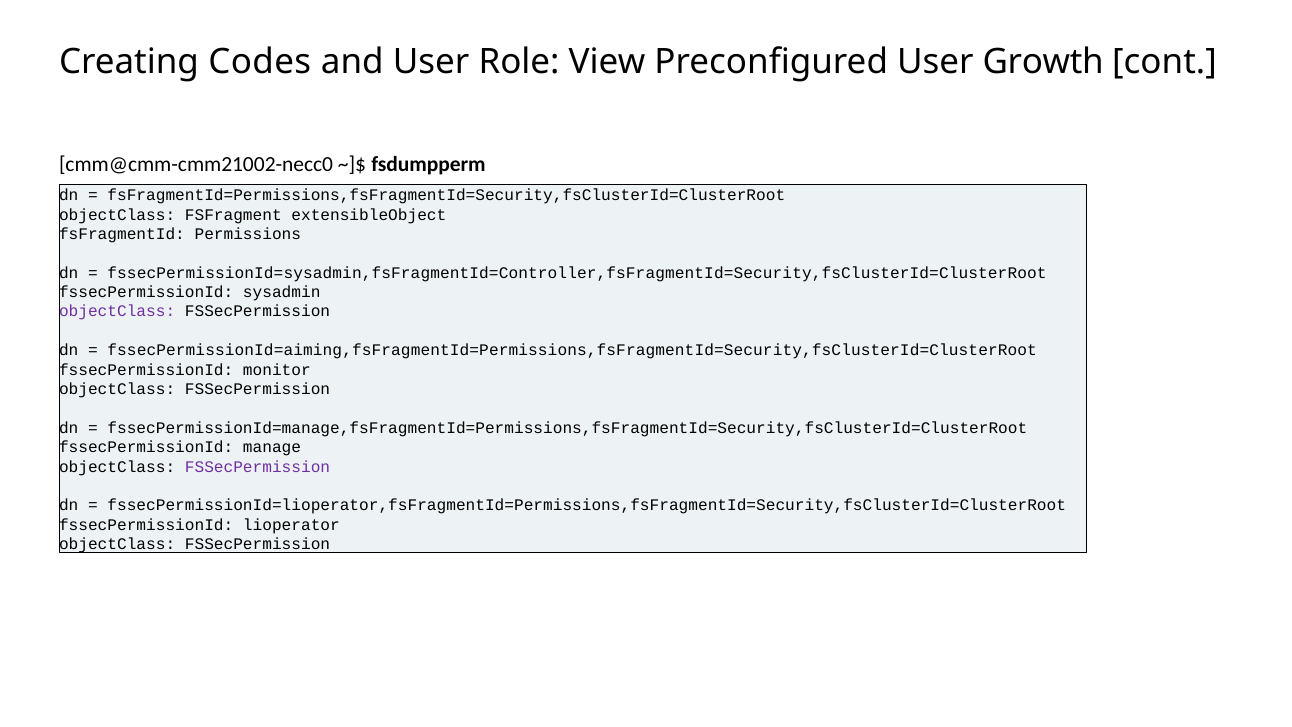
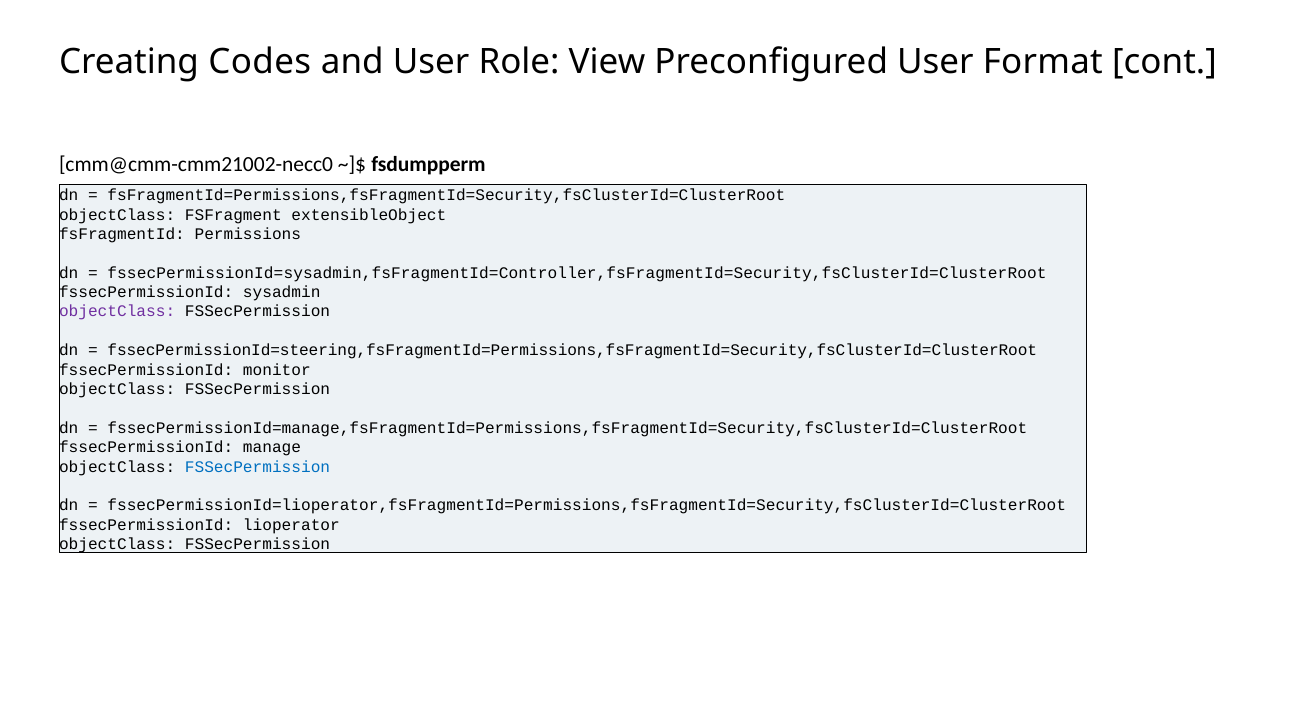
Growth: Growth -> Format
fssecPermissionId=aiming,fsFragmentId=Permissions,fsFragmentId=Security,fsClusterId=ClusterRoot: fssecPermissionId=aiming,fsFragmentId=Permissions,fsFragmentId=Security,fsClusterId=ClusterRoot -> fssecPermissionId=steering,fsFragmentId=Permissions,fsFragmentId=Security,fsClusterId=ClusterRoot
FSSecPermission at (258, 467) colour: purple -> blue
